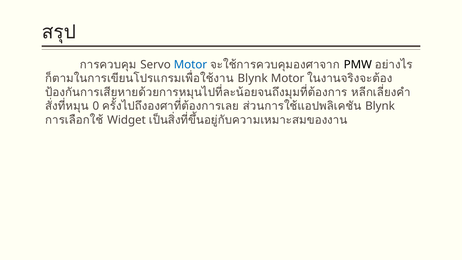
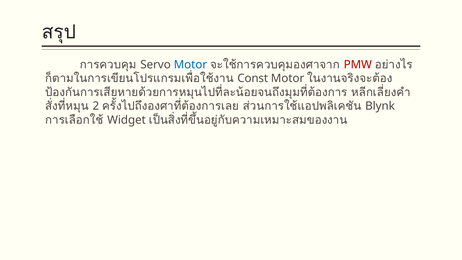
PMW colour: black -> red
Blynk at (253, 78): Blynk -> Const
0: 0 -> 2
